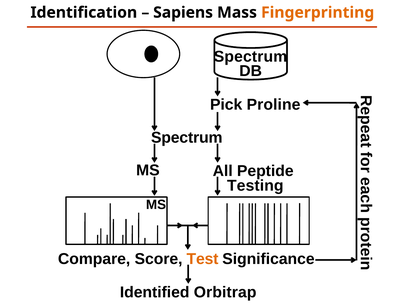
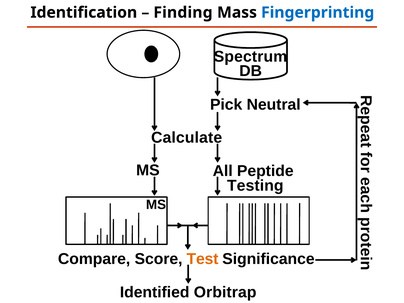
Sapiens: Sapiens -> Finding
Fingerprinting colour: orange -> blue
Proline: Proline -> Neutral
Spectrum at (187, 138): Spectrum -> Calculate
